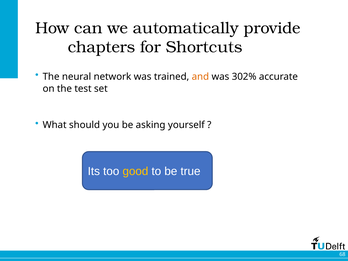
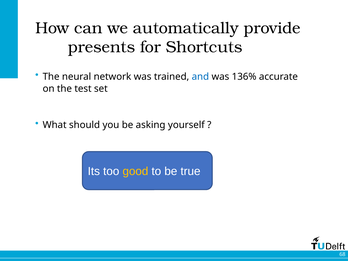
chapters: chapters -> presents
and colour: orange -> blue
302%: 302% -> 136%
